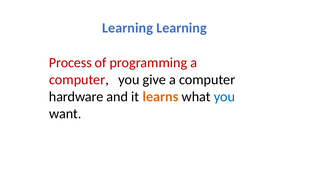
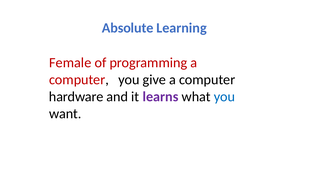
Learning at (128, 28): Learning -> Absolute
Process: Process -> Female
learns colour: orange -> purple
